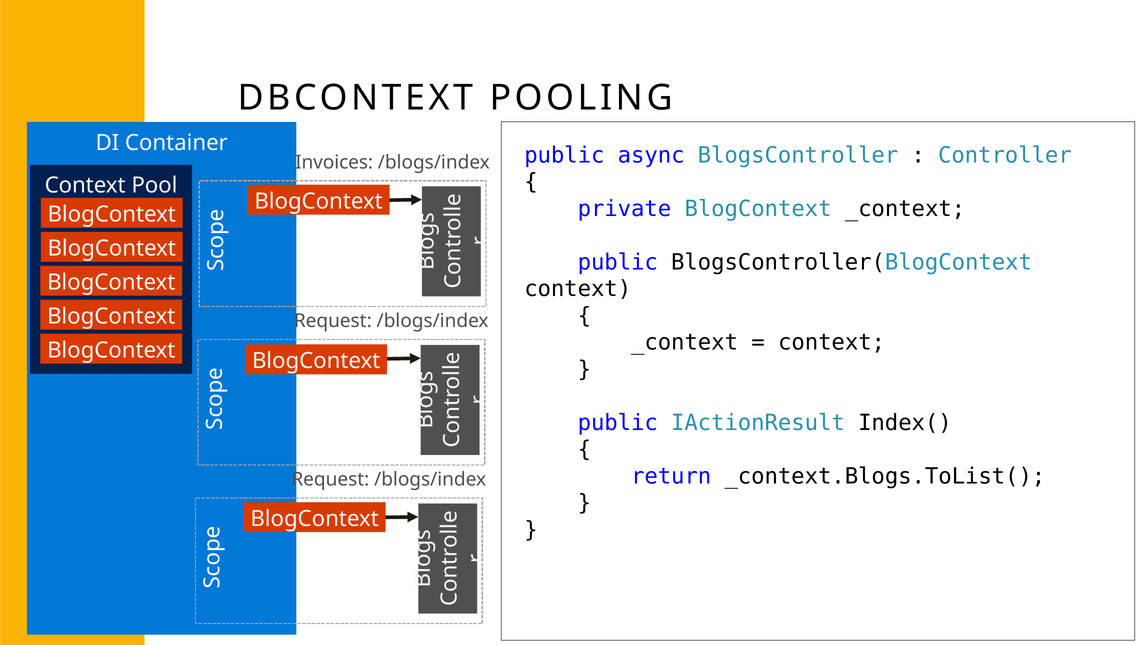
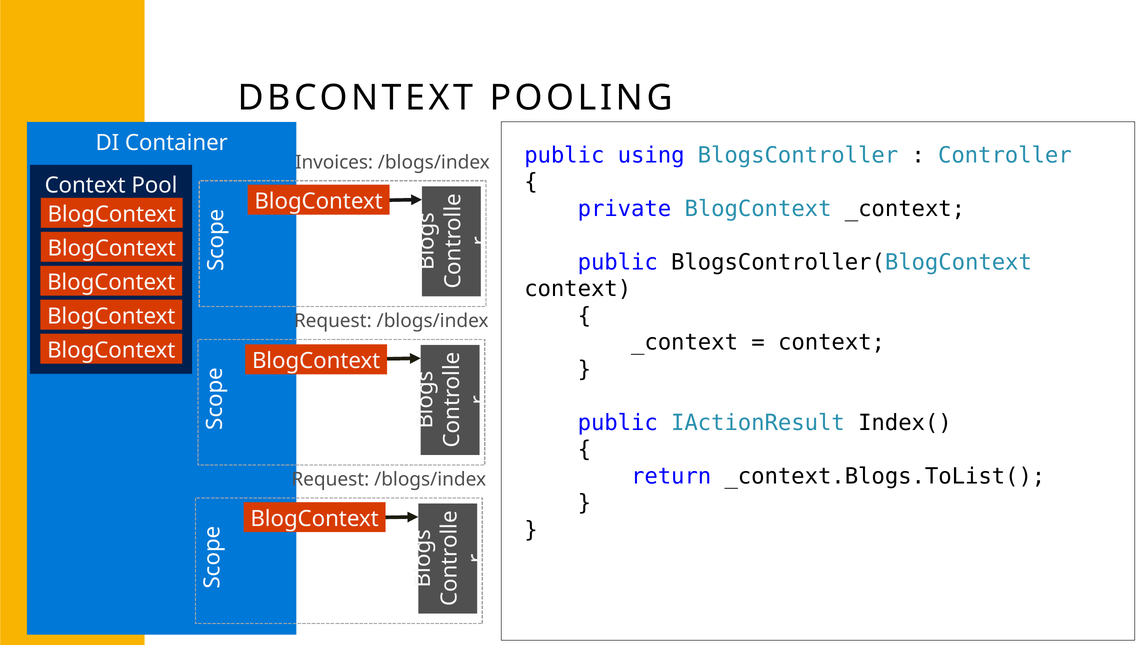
async: async -> using
